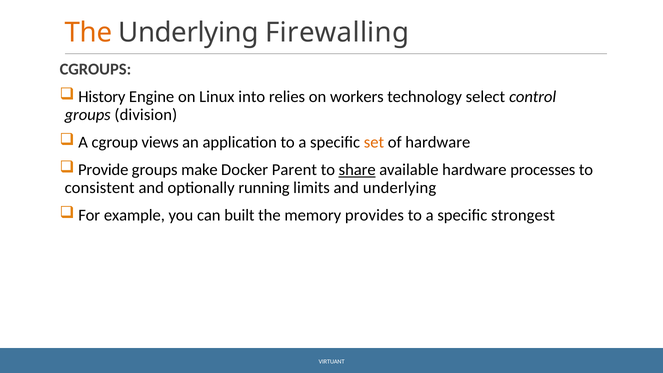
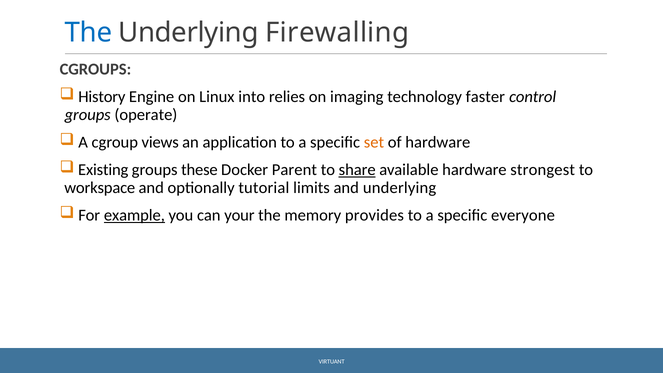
The at (88, 32) colour: orange -> blue
workers: workers -> imaging
select: select -> faster
division: division -> operate
Provide: Provide -> Existing
make: make -> these
processes: processes -> strongest
consistent: consistent -> workspace
running: running -> tutorial
example underline: none -> present
built: built -> your
strongest: strongest -> everyone
